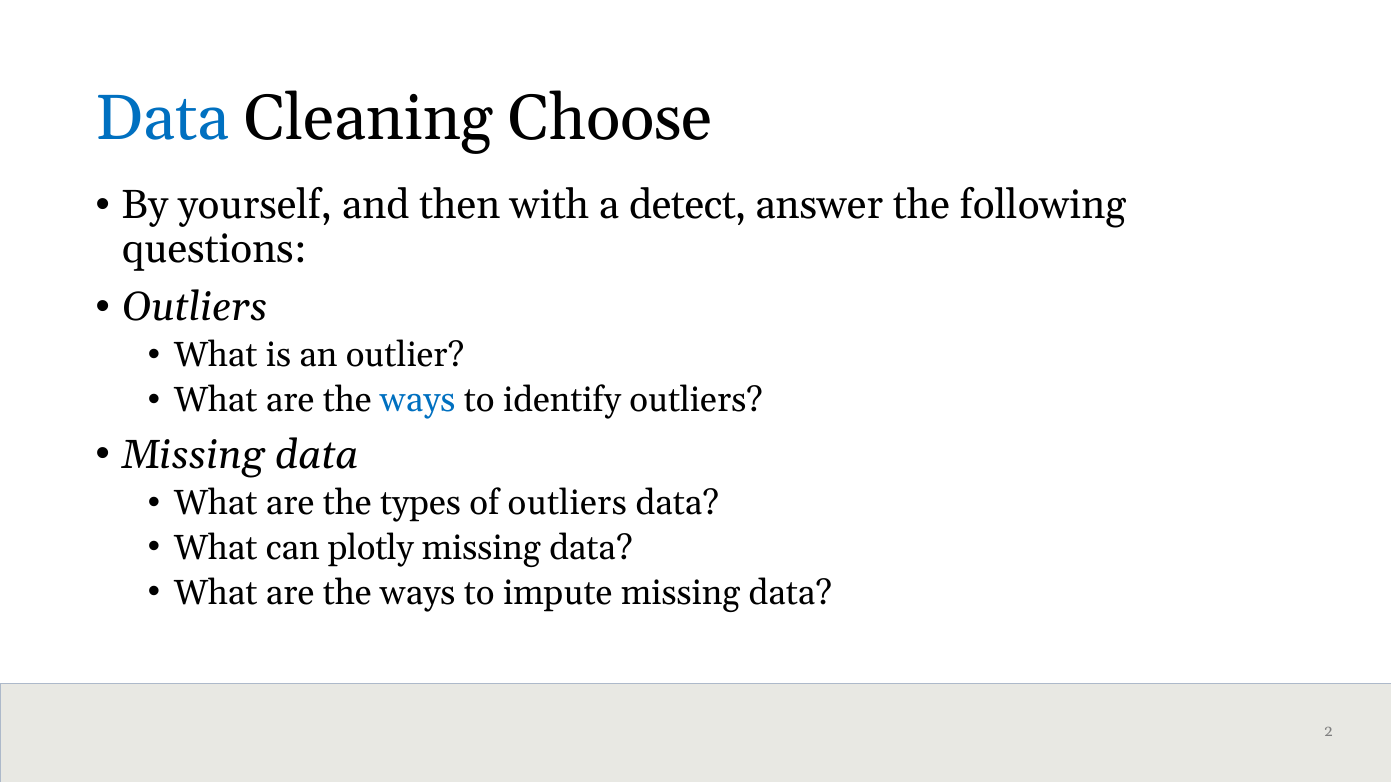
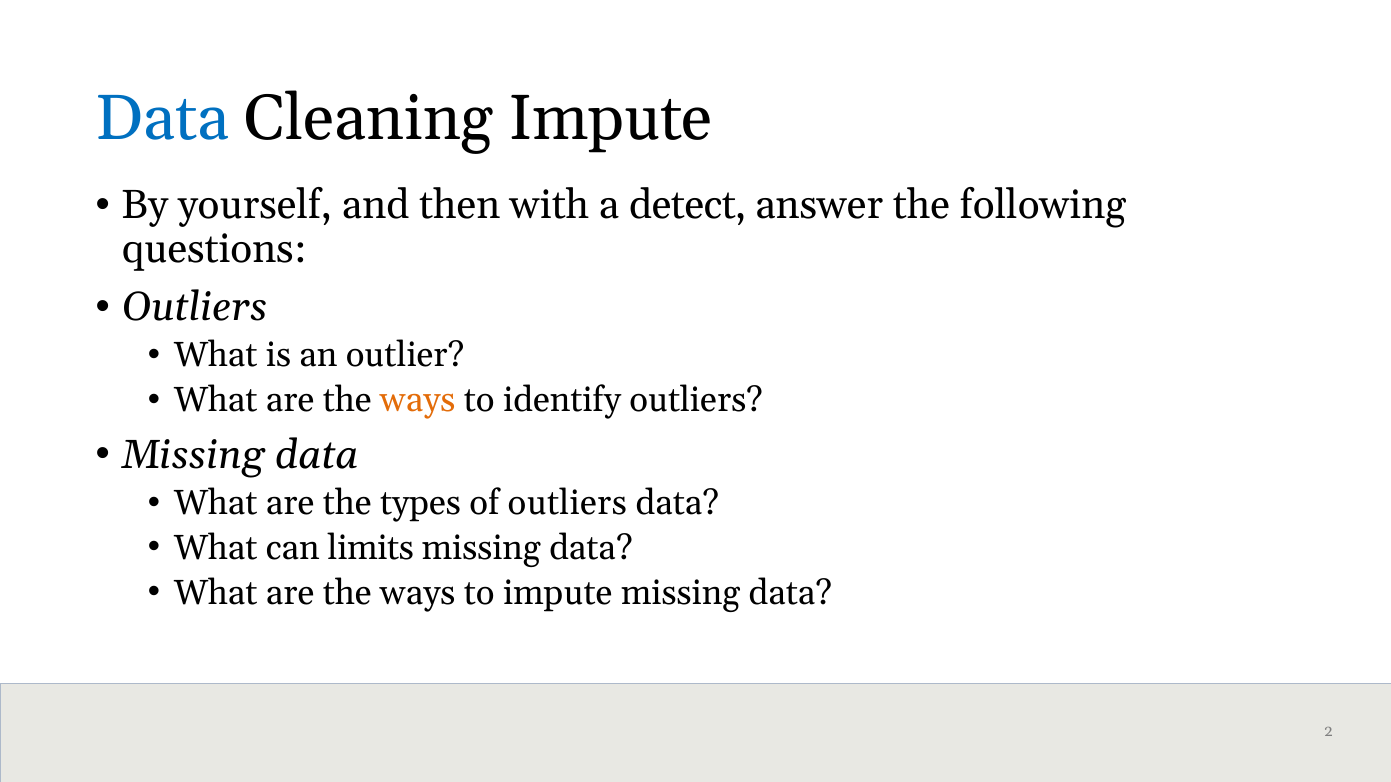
Cleaning Choose: Choose -> Impute
ways at (418, 400) colour: blue -> orange
plotly: plotly -> limits
